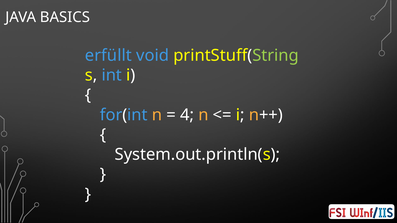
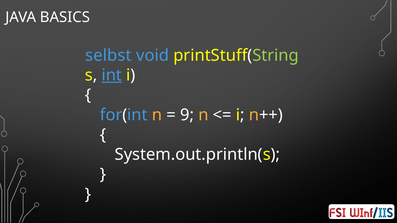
erfüllt: erfüllt -> selbst
int underline: none -> present
4: 4 -> 9
